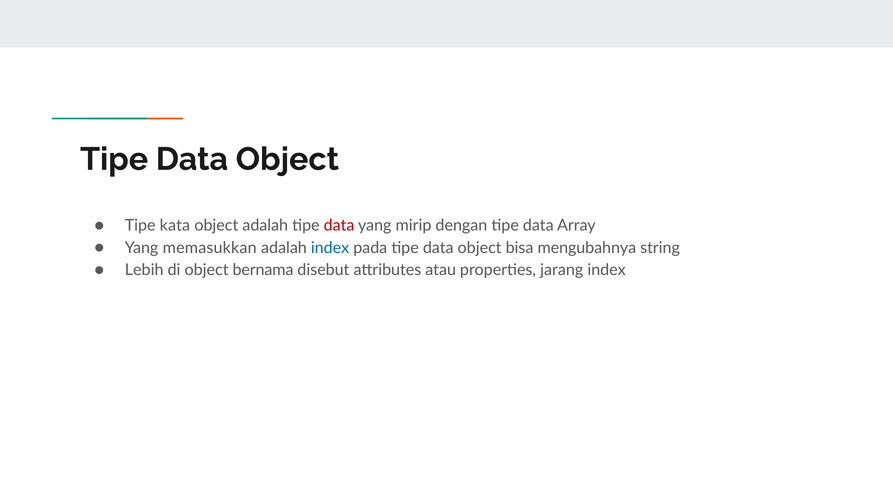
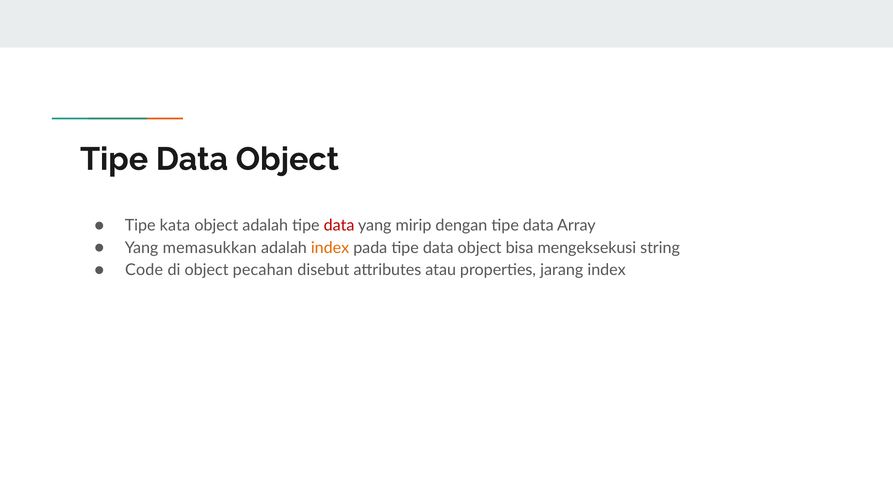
index at (330, 248) colour: blue -> orange
mengubahnya: mengubahnya -> mengeksekusi
Lebih: Lebih -> Code
bernama: bernama -> pecahan
